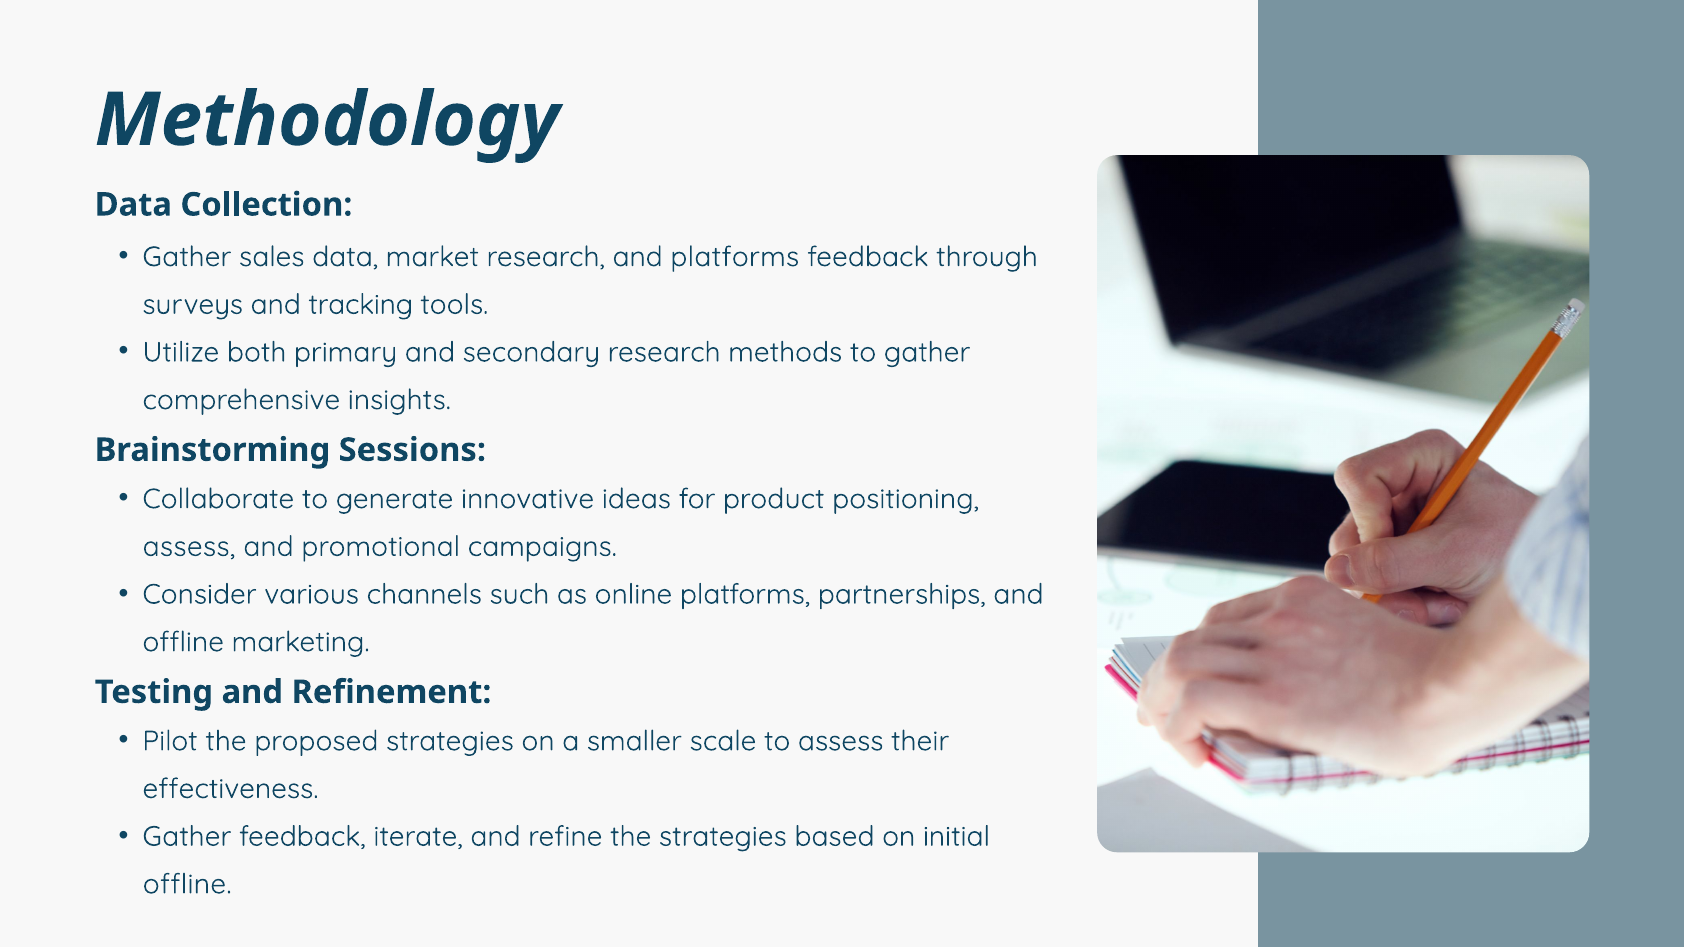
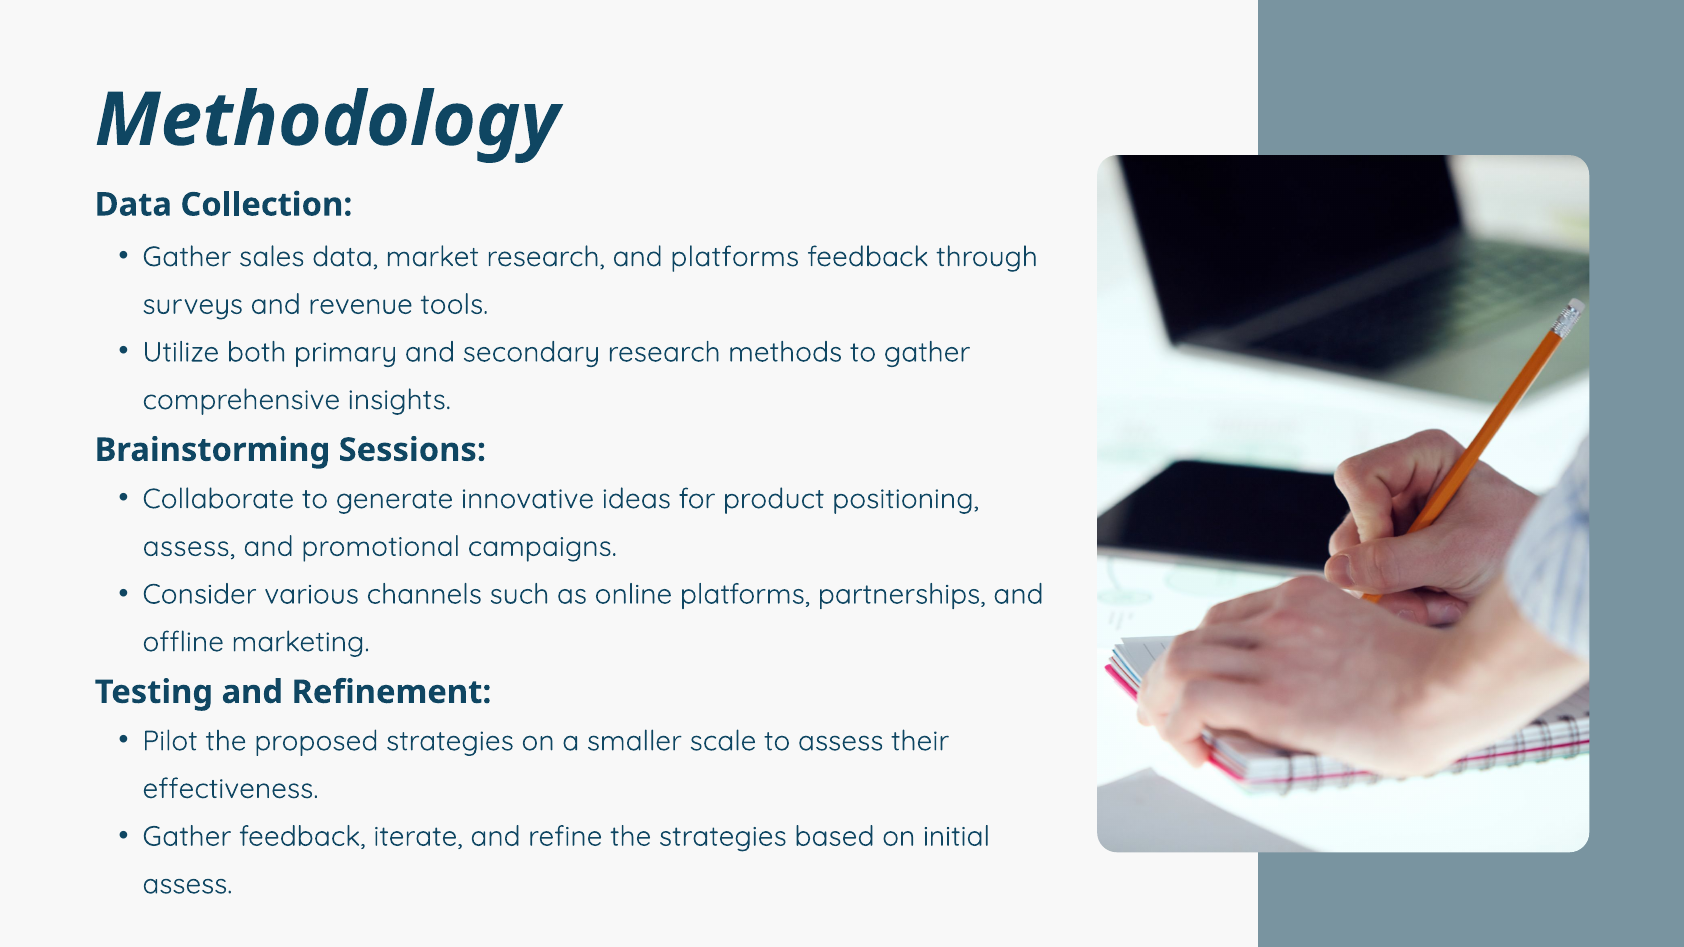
tracking: tracking -> revenue
offline at (187, 884): offline -> assess
